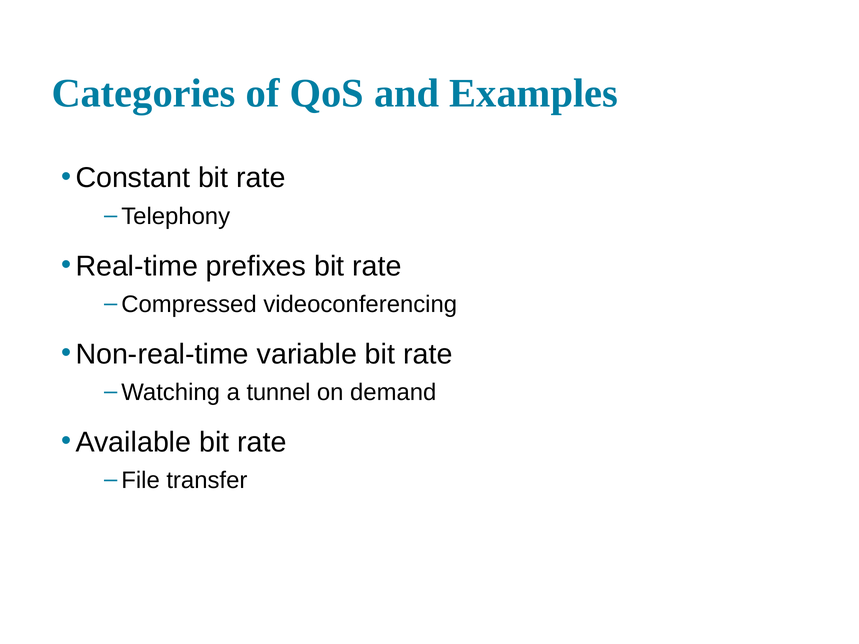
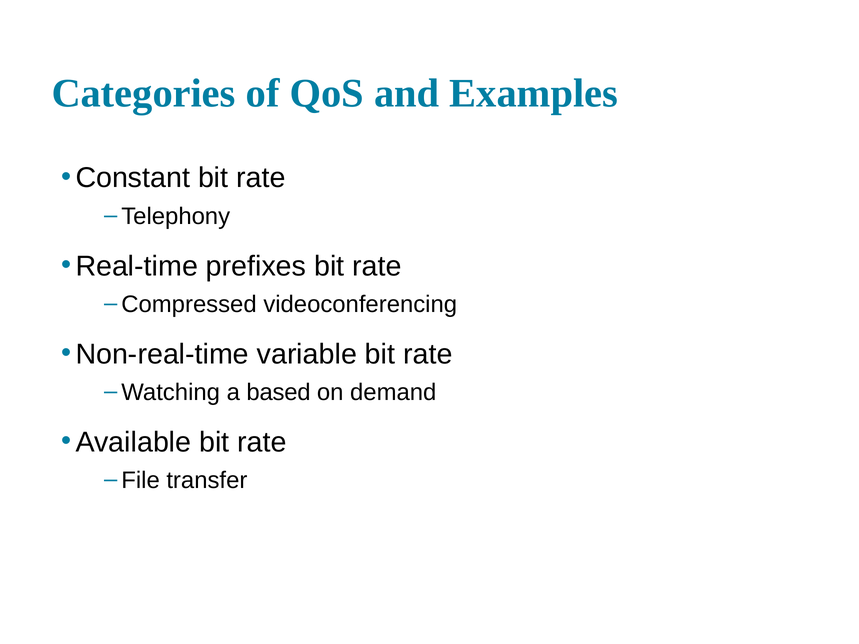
tunnel: tunnel -> based
